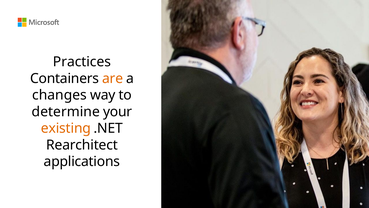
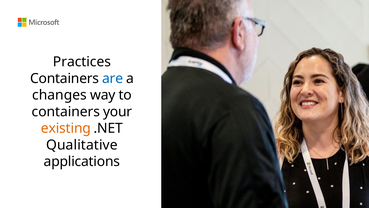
are colour: orange -> blue
determine at (66, 111): determine -> containers
Rearchitect: Rearchitect -> Qualitative
